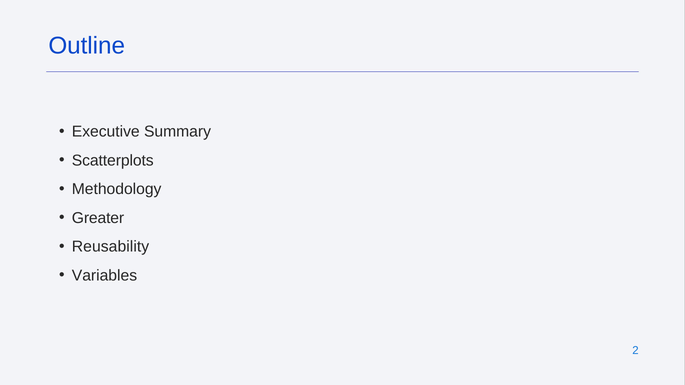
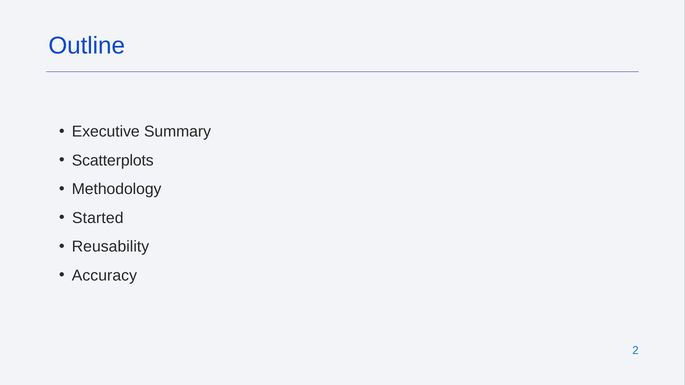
Greater: Greater -> Started
Variables: Variables -> Accuracy
